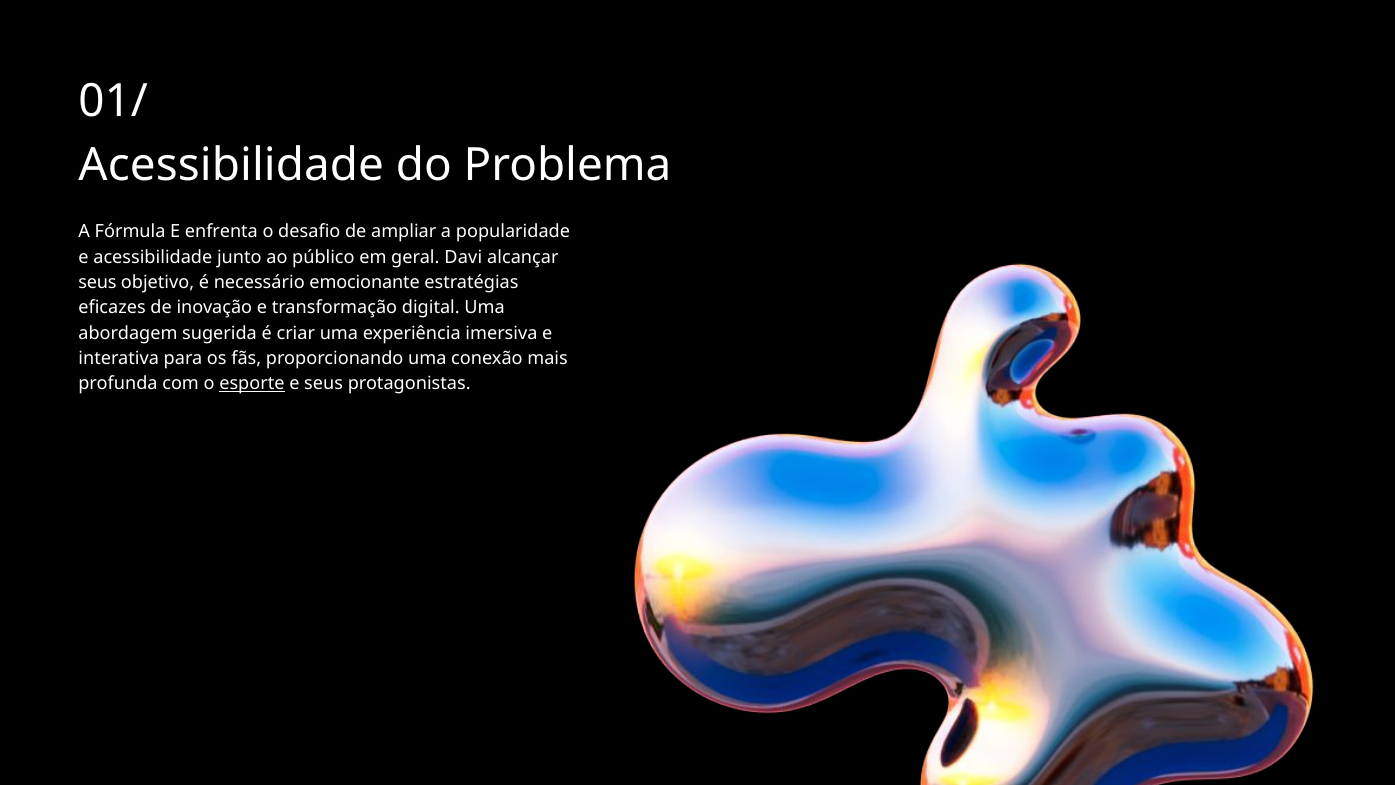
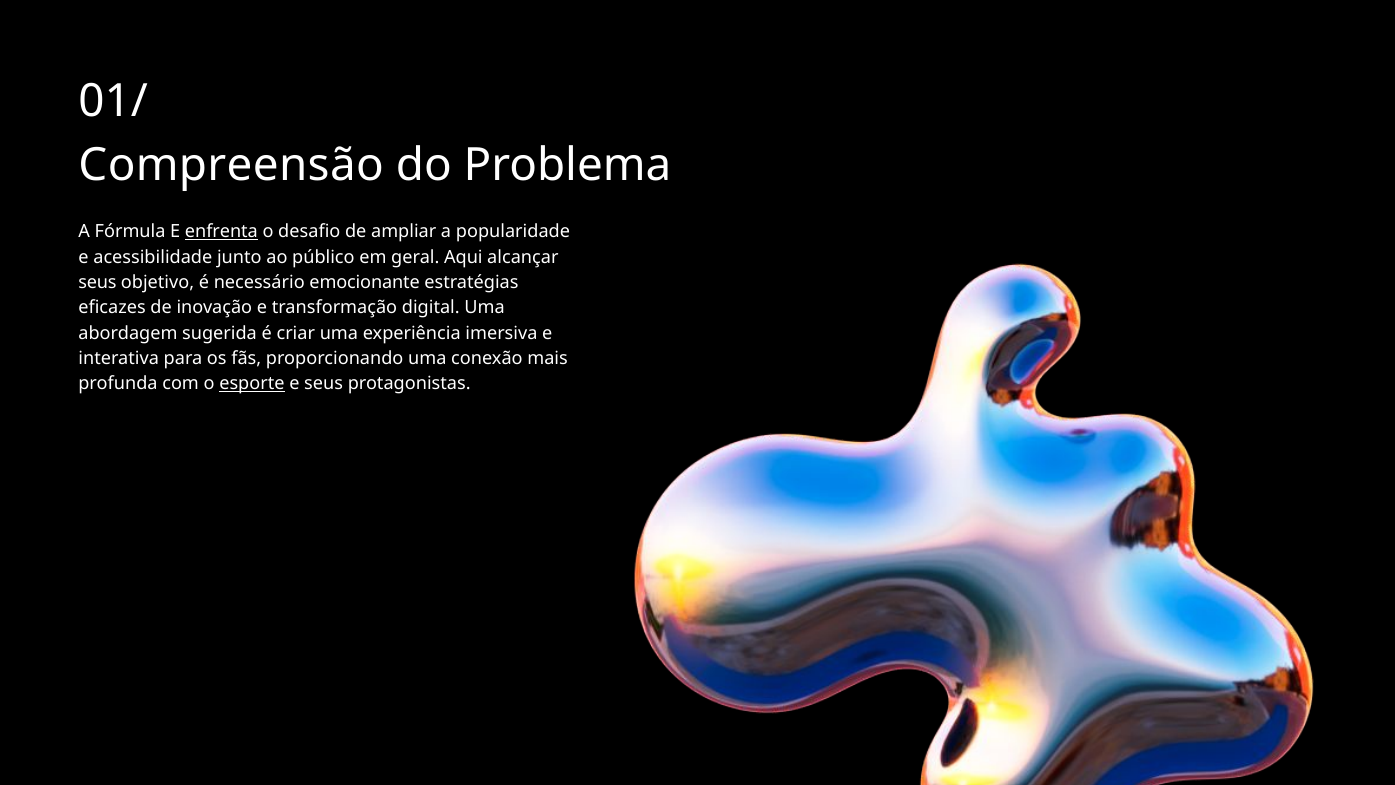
Acessibilidade at (231, 165): Acessibilidade -> Compreensão
enfrenta underline: none -> present
Davi: Davi -> Aqui
